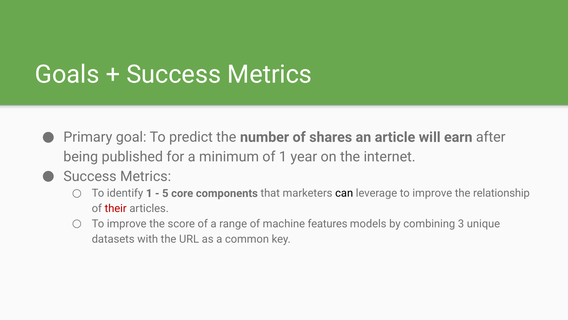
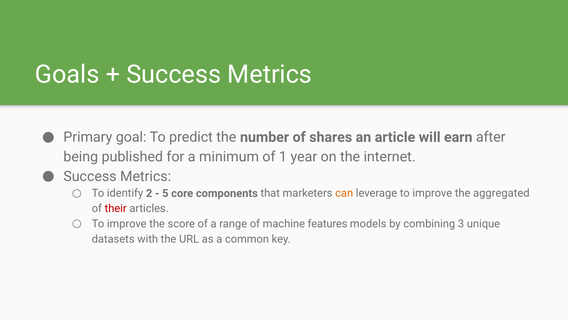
identify 1: 1 -> 2
can colour: black -> orange
relationship: relationship -> aggregated
